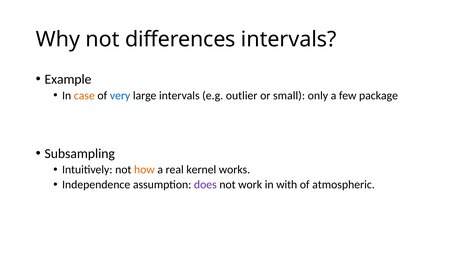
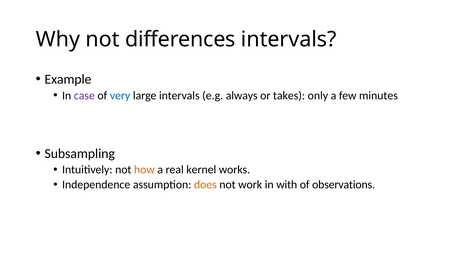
case colour: orange -> purple
outlier: outlier -> always
small: small -> takes
package: package -> minutes
does colour: purple -> orange
atmospheric: atmospheric -> observations
